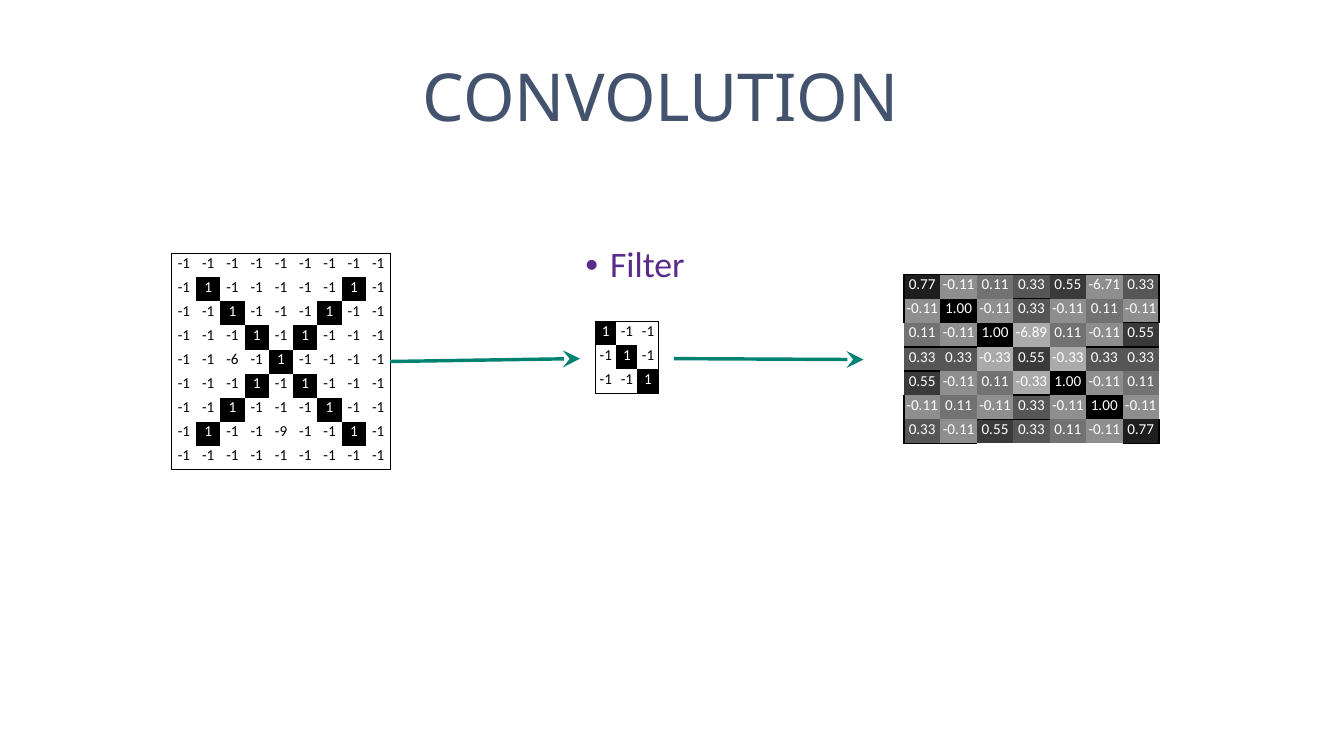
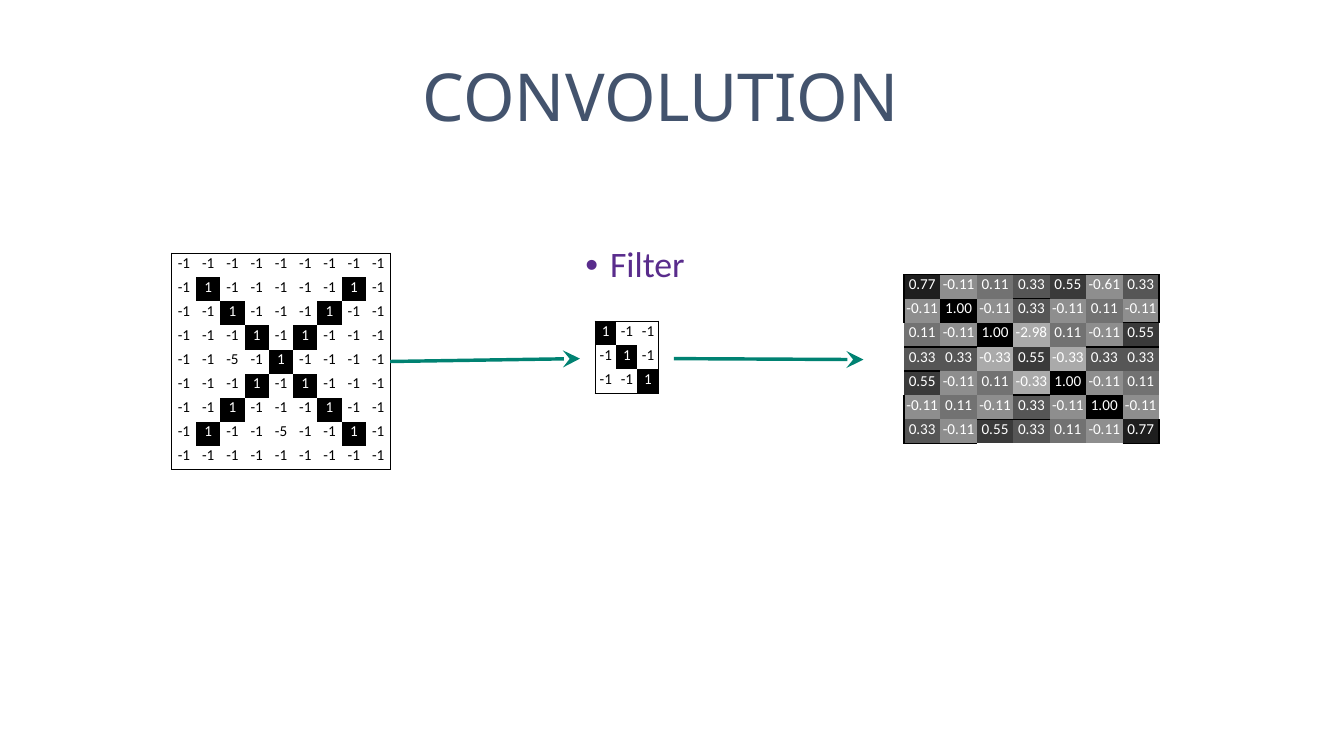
-6.71: -6.71 -> -0.61
-6.89: -6.89 -> -2.98
-6 at (232, 359): -6 -> -5
1 -1 -1 -9: -9 -> -5
